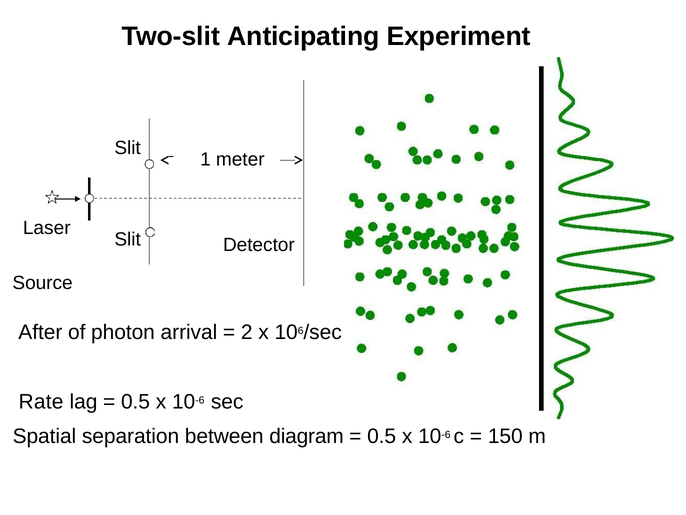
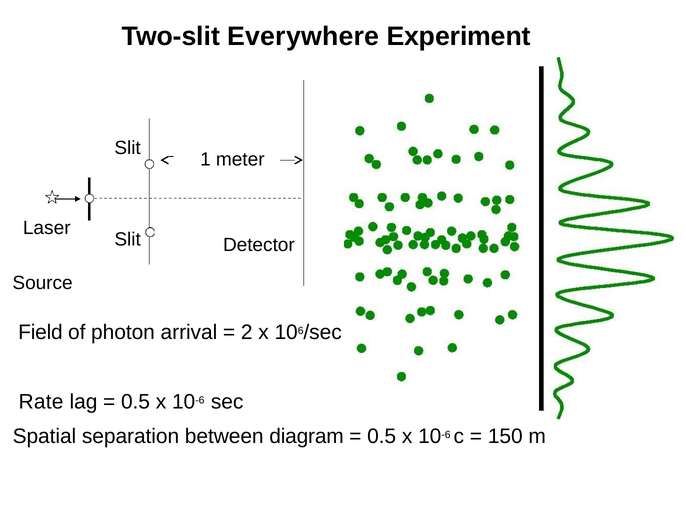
Anticipating: Anticipating -> Everywhere
After: After -> Field
